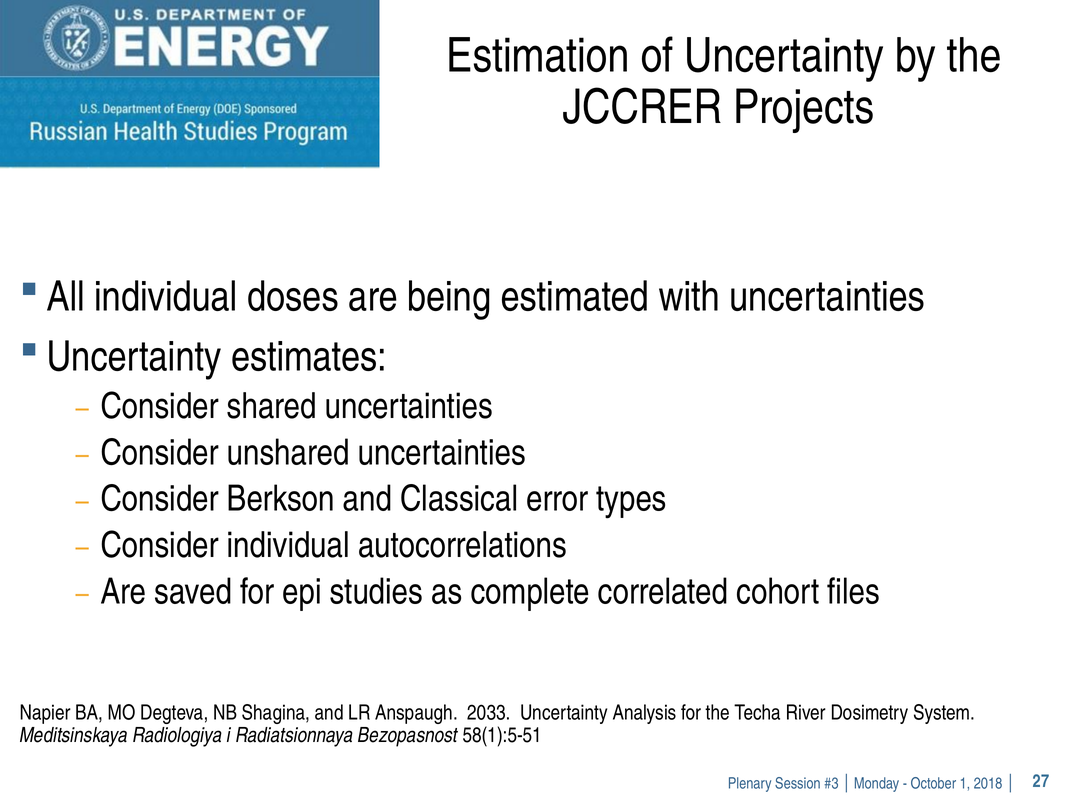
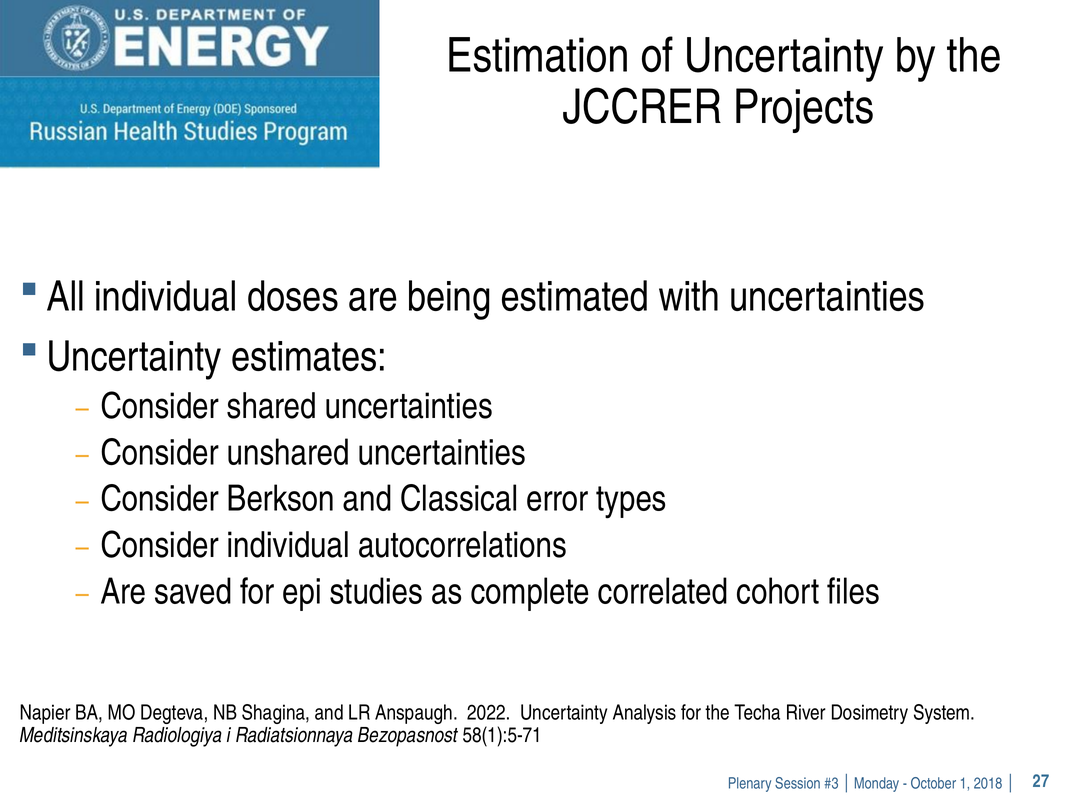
2033: 2033 -> 2022
58(1):5-51: 58(1):5-51 -> 58(1):5-71
